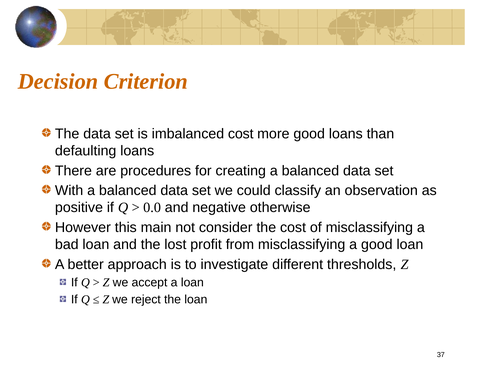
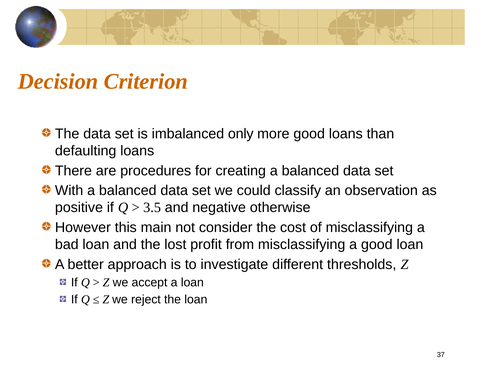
imbalanced cost: cost -> only
0.0: 0.0 -> 3.5
